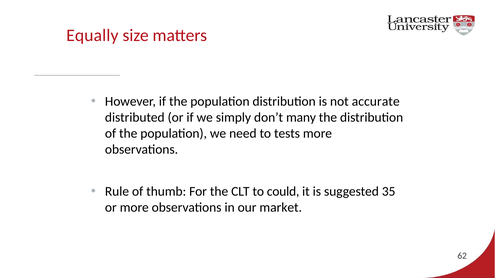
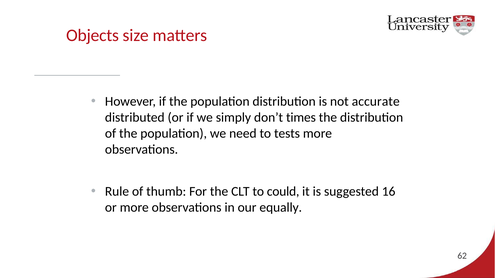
Equally: Equally -> Objects
many: many -> times
35: 35 -> 16
market: market -> equally
